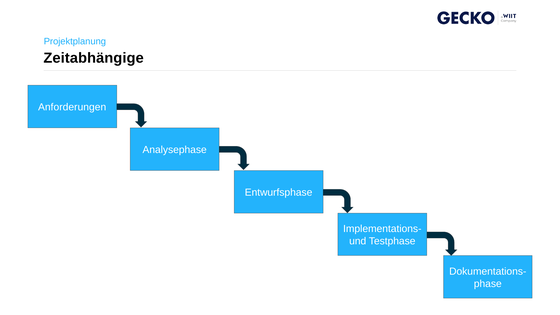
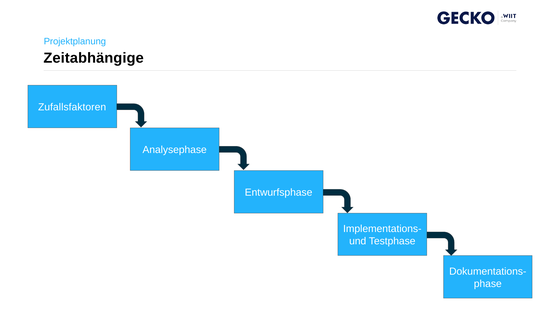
Anforderungen: Anforderungen -> Zufallsfaktoren
